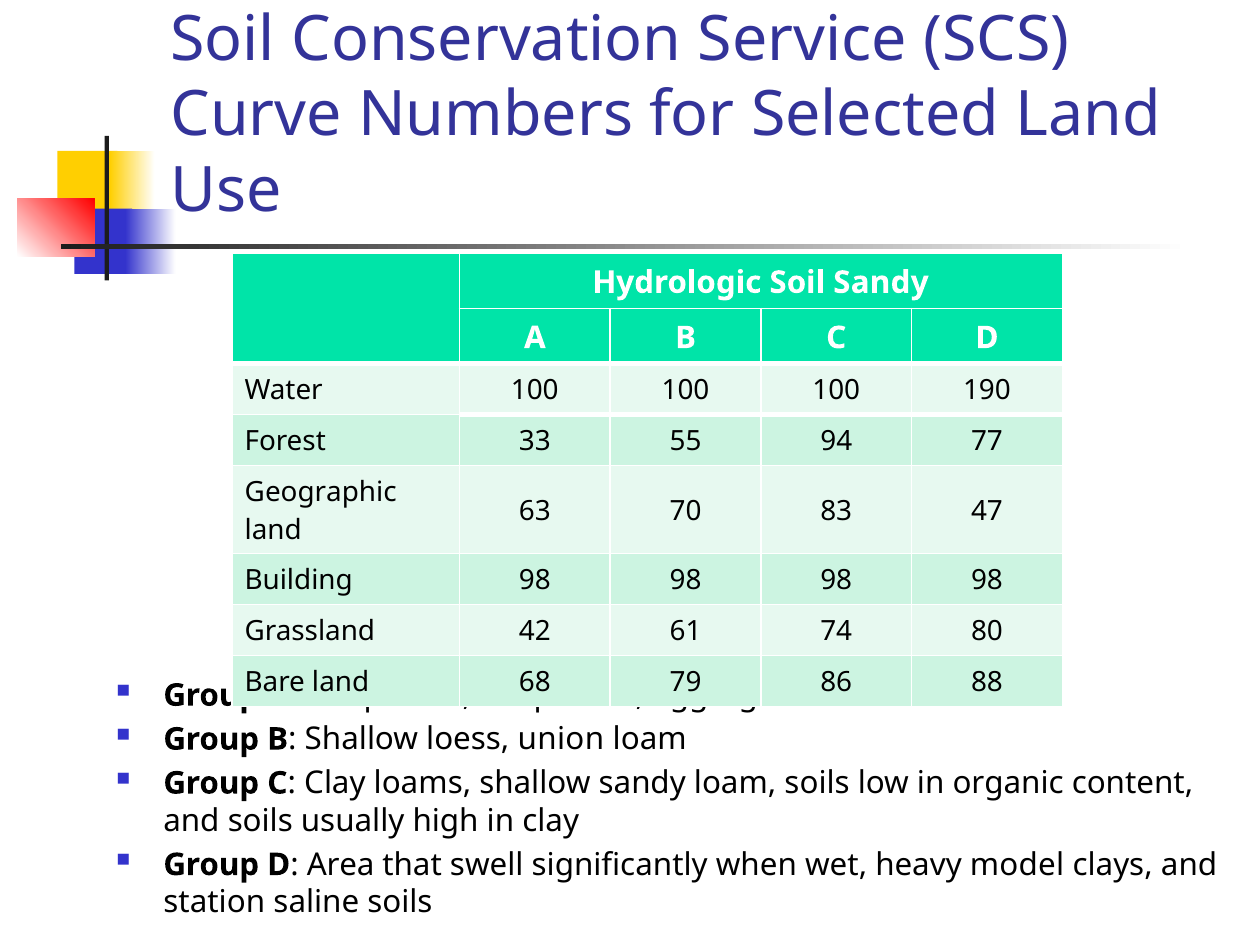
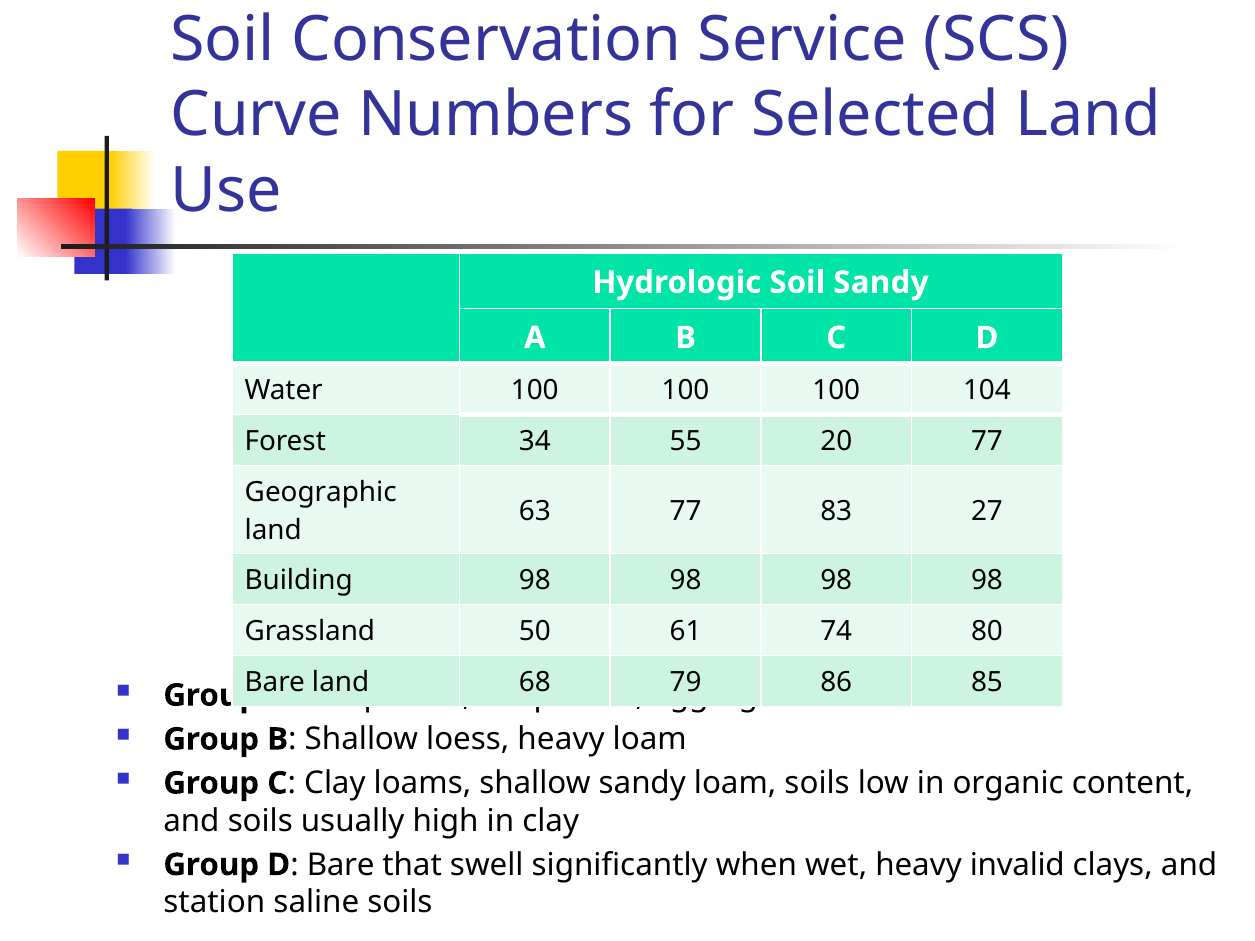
190: 190 -> 104
33: 33 -> 34
94: 94 -> 20
63 70: 70 -> 77
47: 47 -> 27
42: 42 -> 50
88: 88 -> 85
loess union: union -> heavy
Area at (341, 865): Area -> Bare
model: model -> invalid
